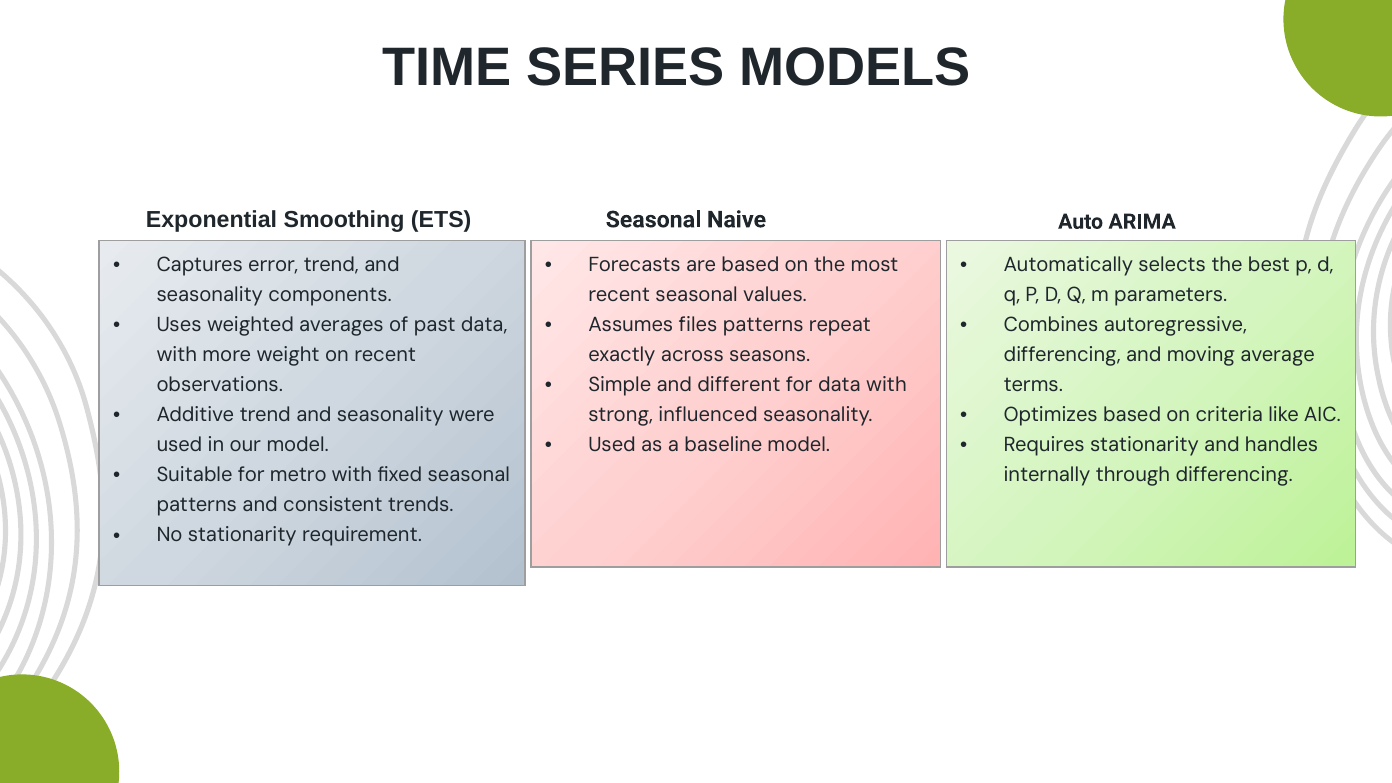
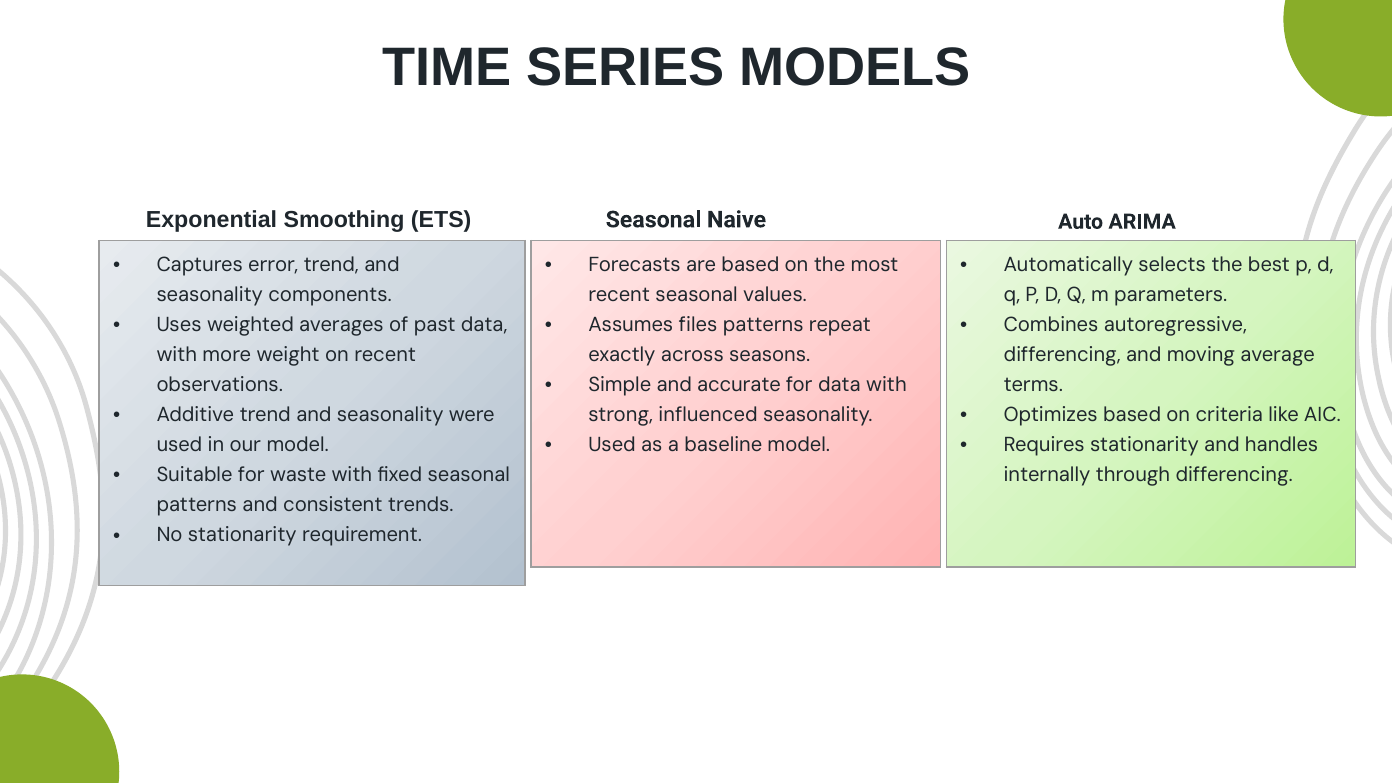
different: different -> accurate
metro: metro -> waste
